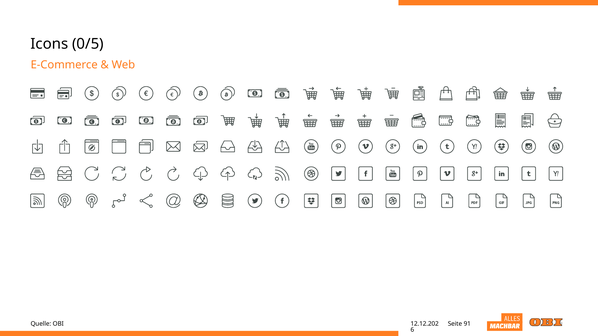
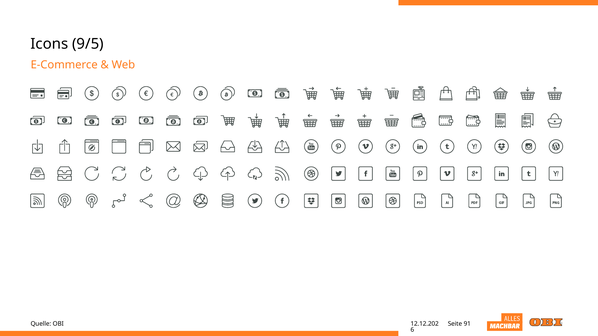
0/5: 0/5 -> 9/5
